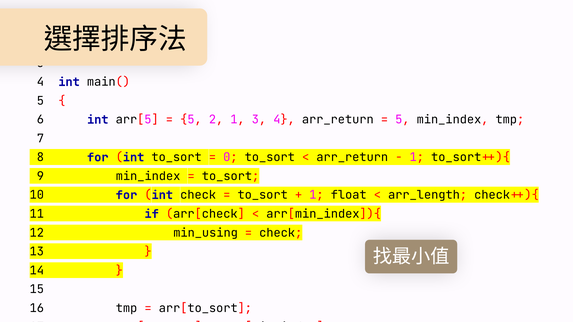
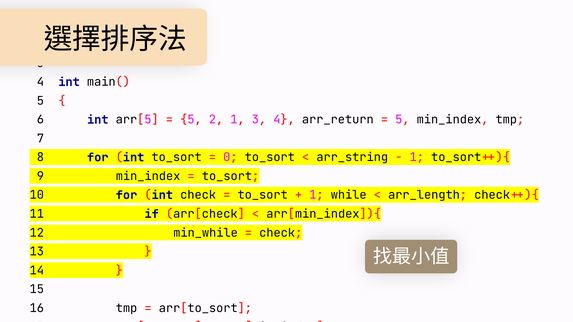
arr_return at (352, 158): arr_return -> arr_string
float: float -> while
min_using: min_using -> min_while
